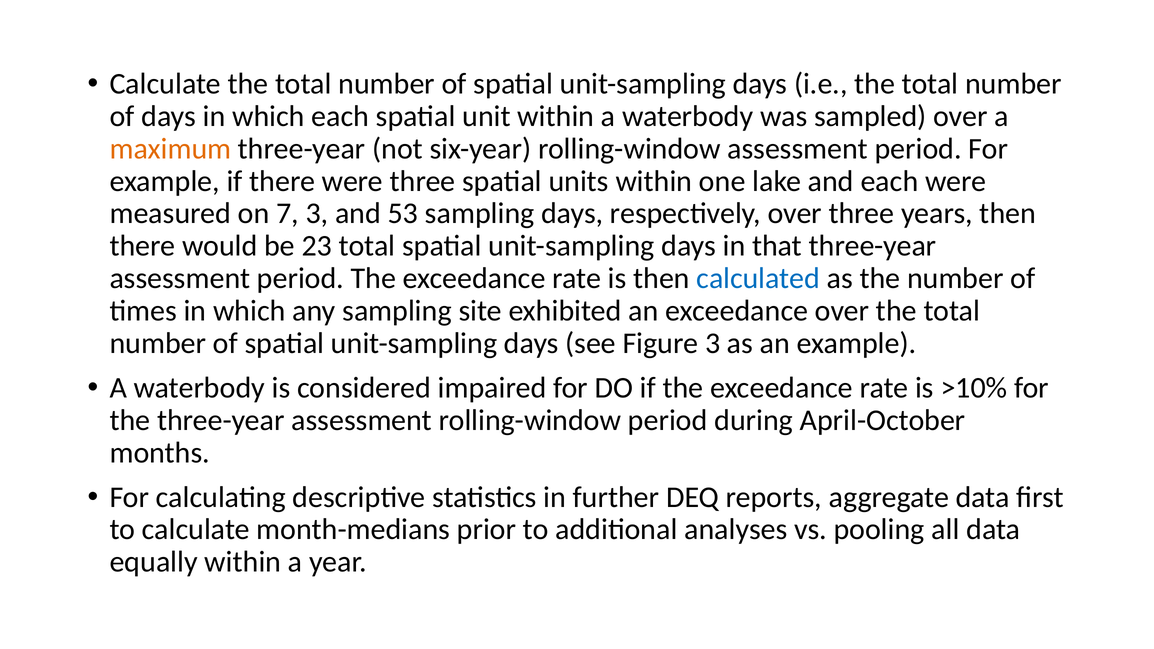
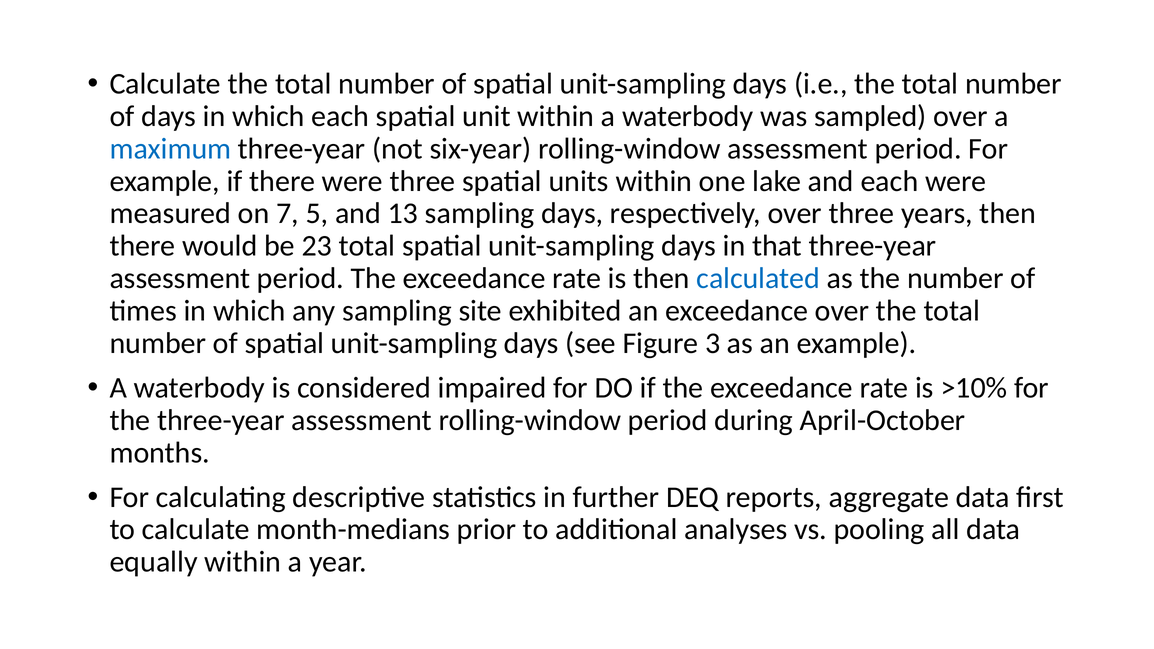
maximum colour: orange -> blue
7 3: 3 -> 5
53: 53 -> 13
